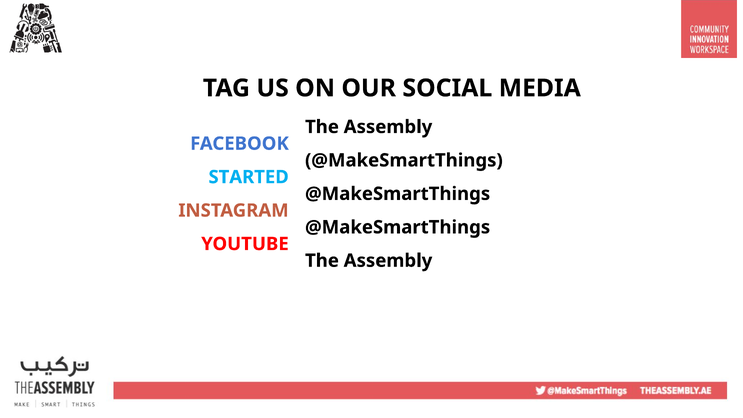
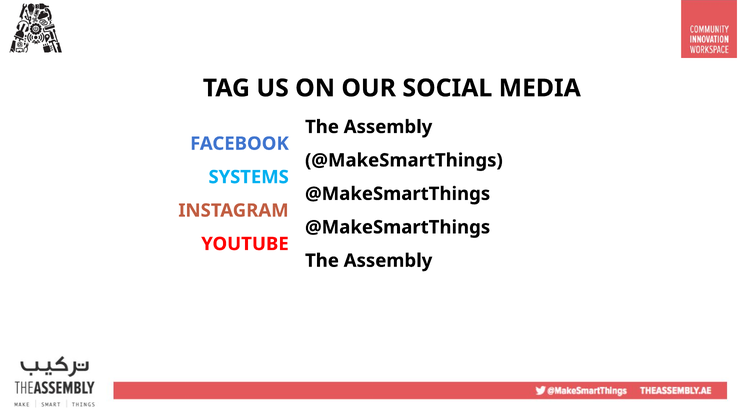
STARTED: STARTED -> SYSTEMS
